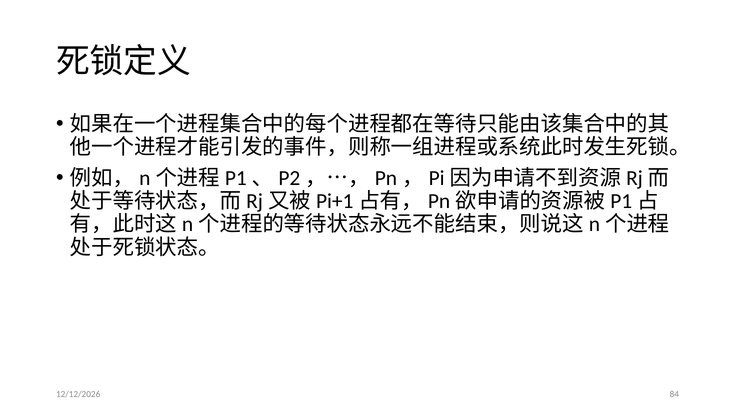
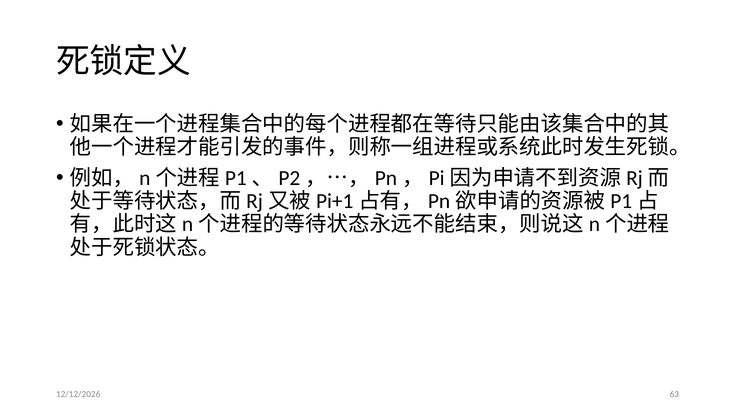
84: 84 -> 63
